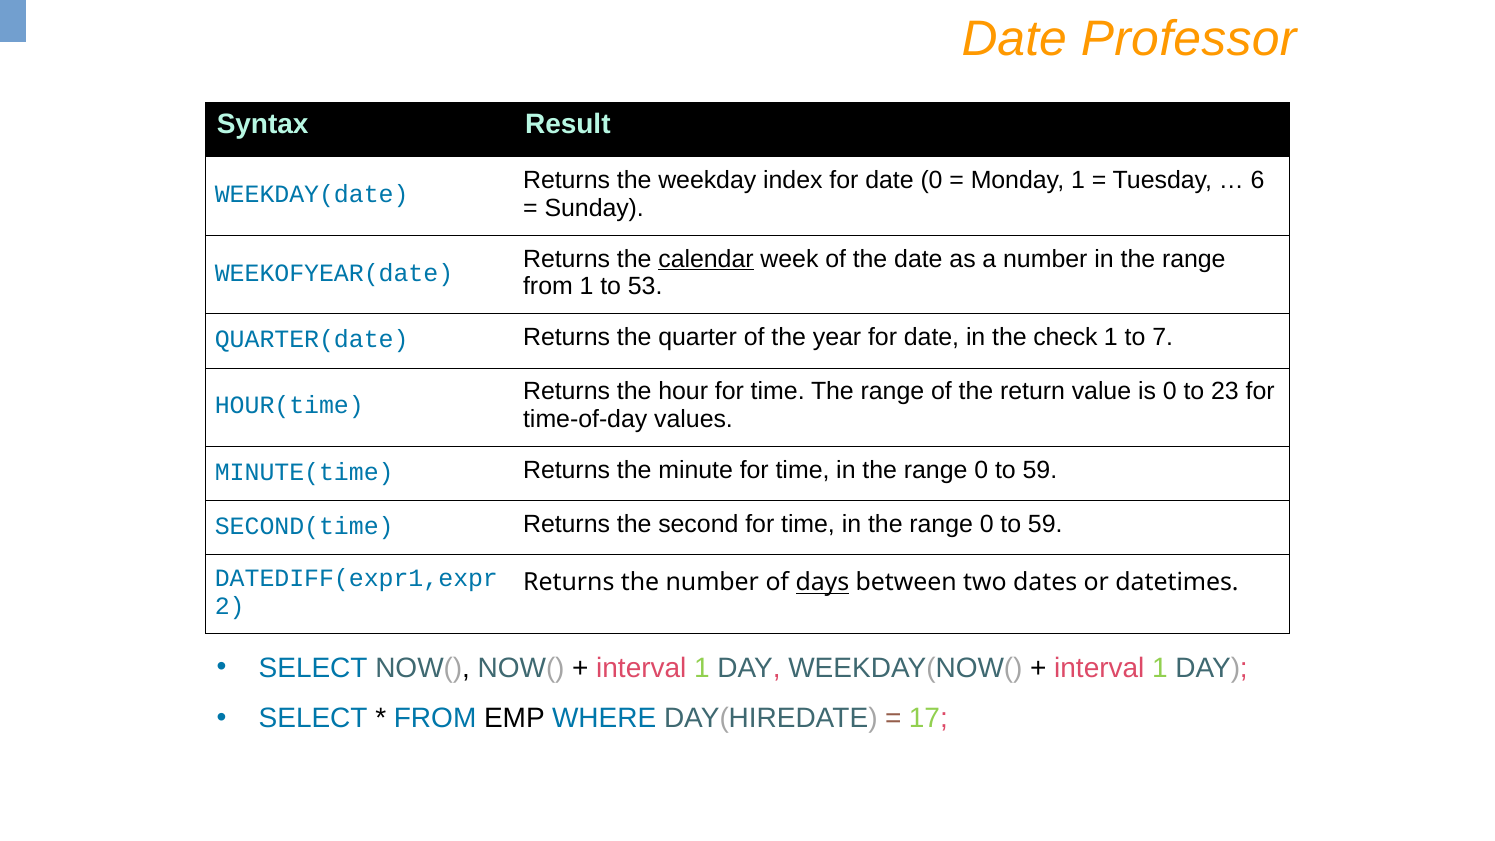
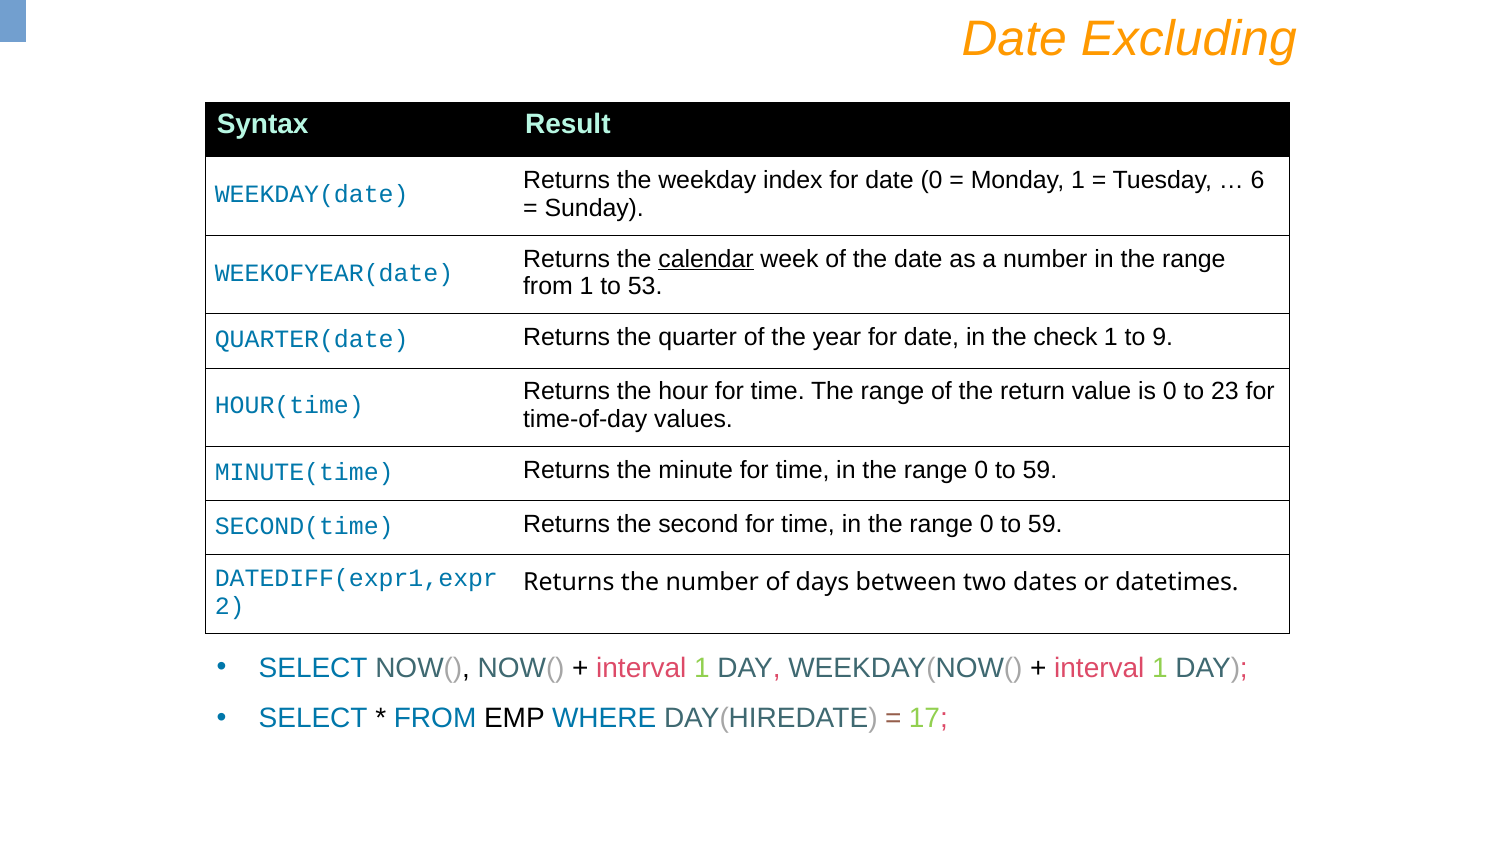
Professor: Professor -> Excluding
7: 7 -> 9
days underline: present -> none
